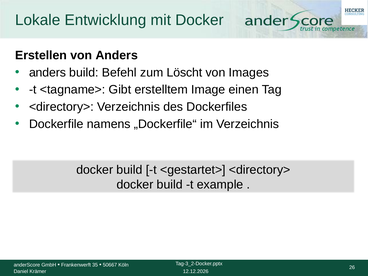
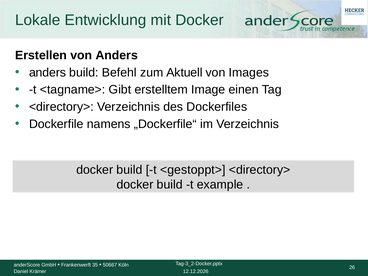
Löscht: Löscht -> Aktuell
<gestartet>: <gestartet> -> <gestoppt>
